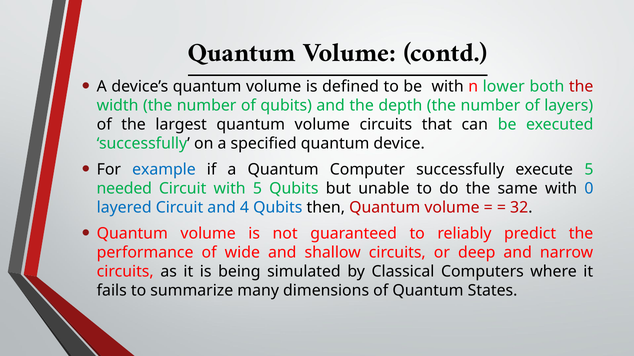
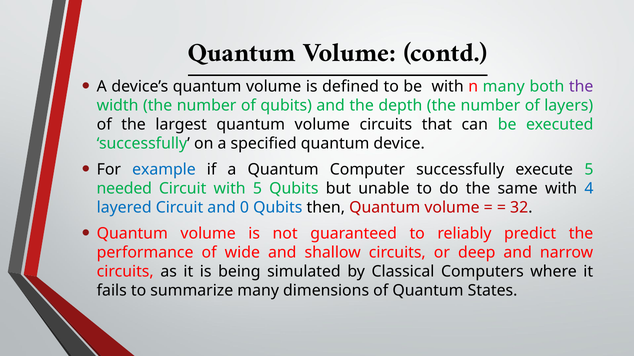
n lower: lower -> many
the at (581, 86) colour: red -> purple
0: 0 -> 4
4: 4 -> 0
